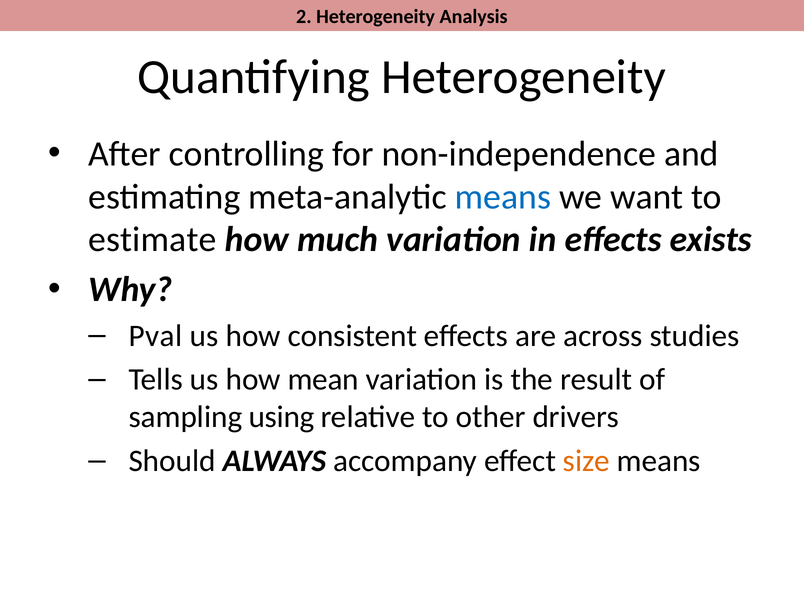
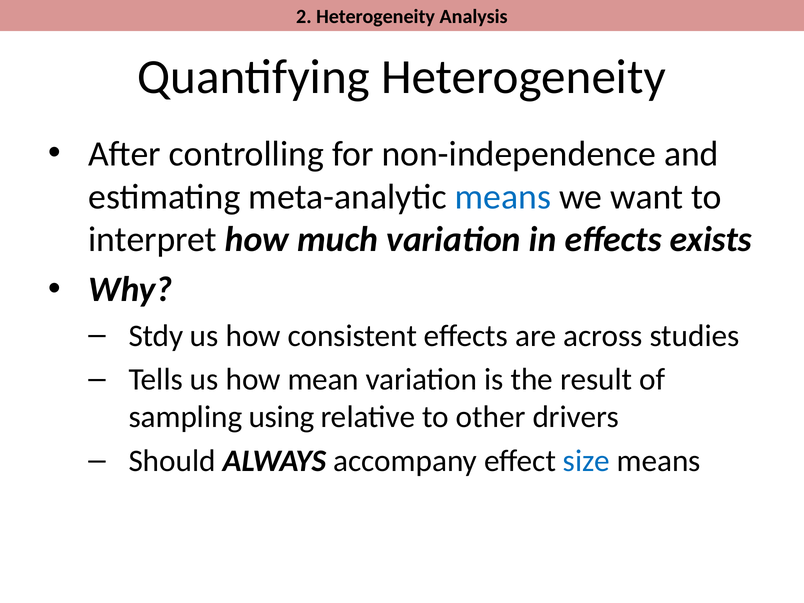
estimate: estimate -> interpret
Pval: Pval -> Stdy
size colour: orange -> blue
